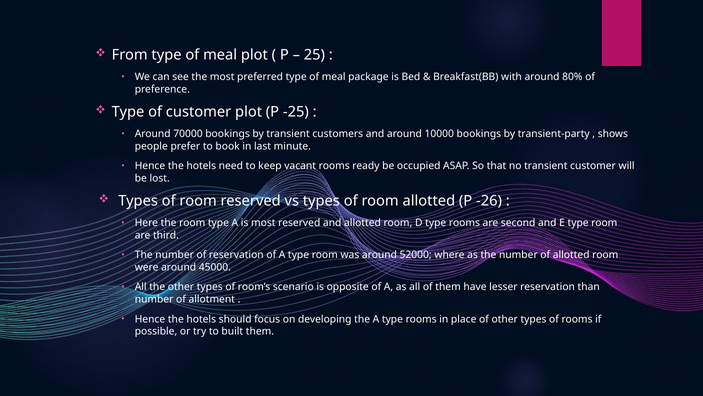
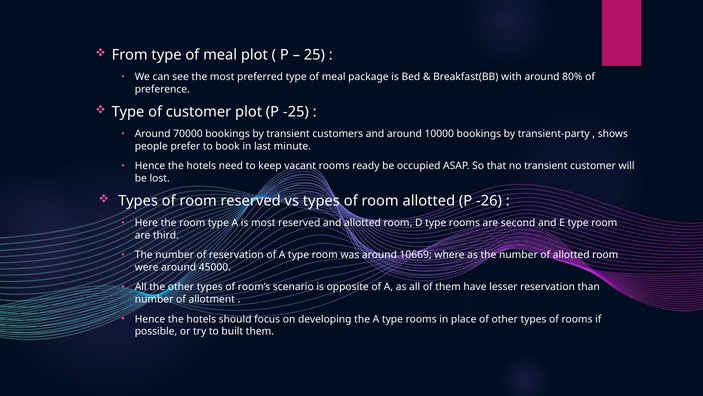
52000: 52000 -> 10669
